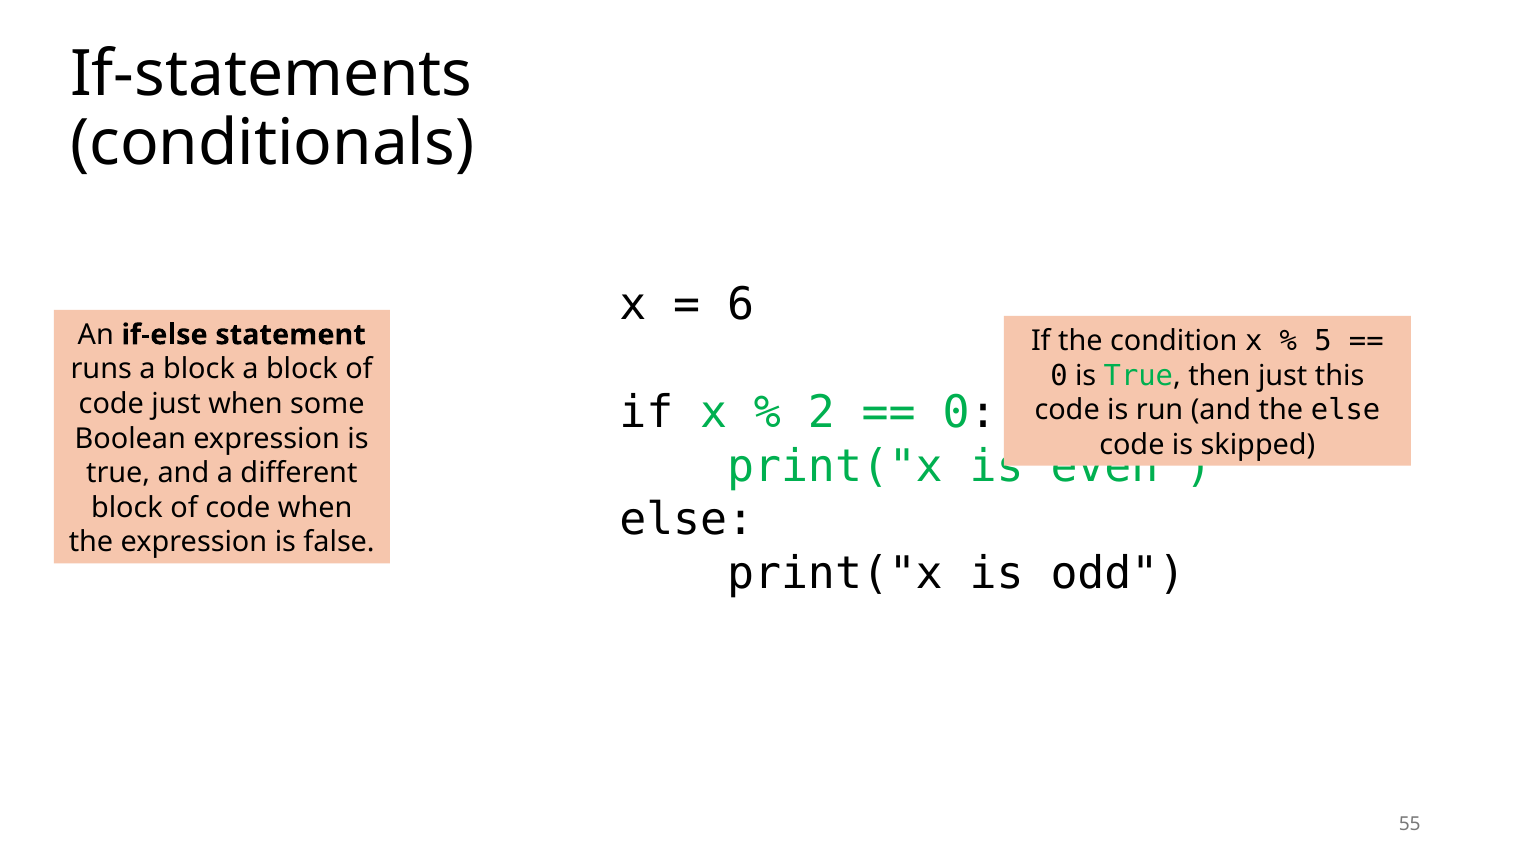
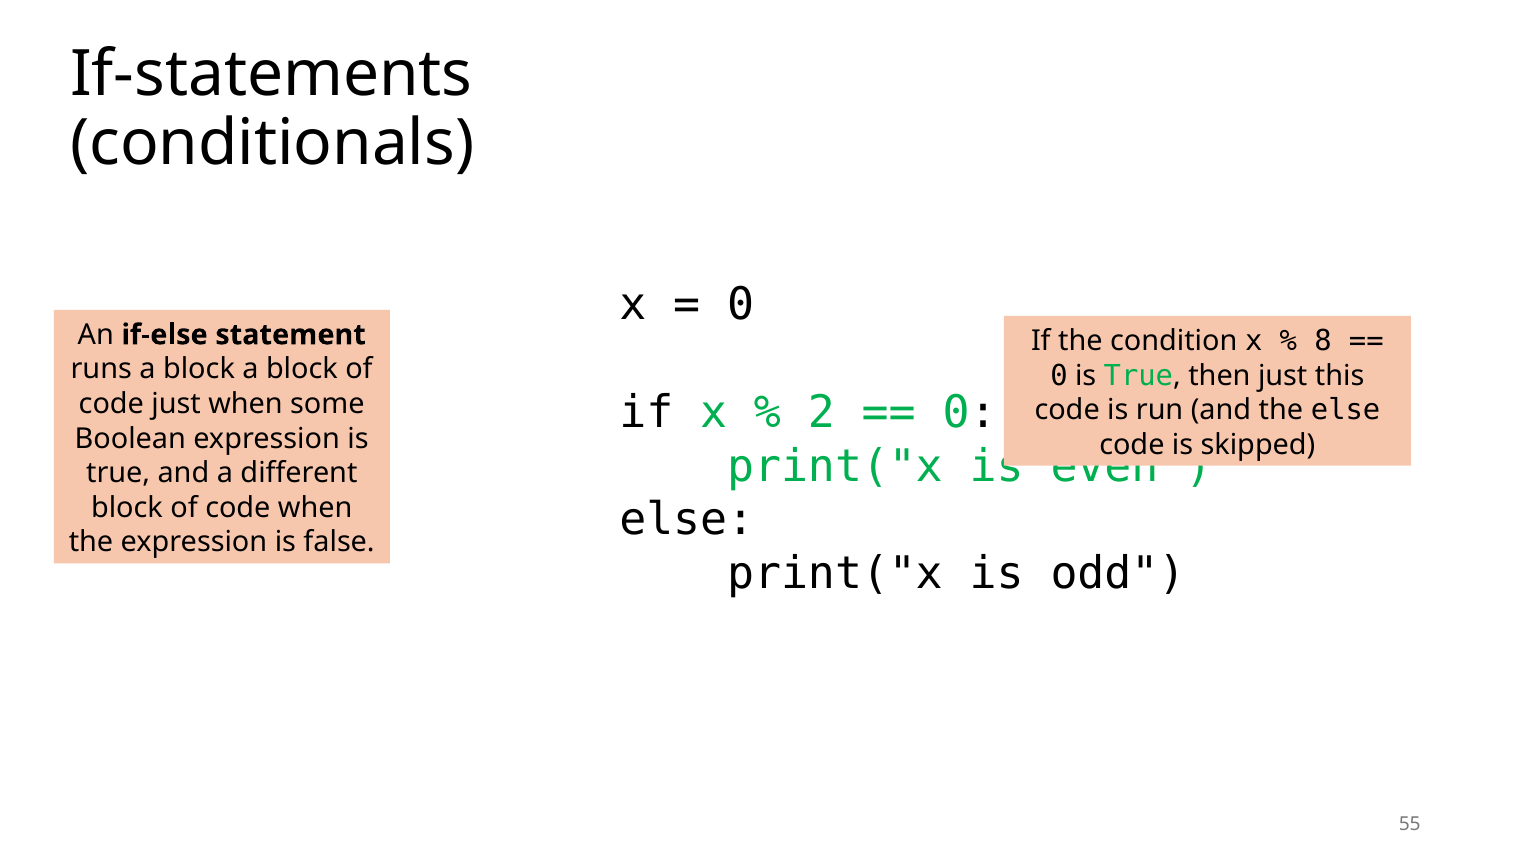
6 at (741, 305): 6 -> 0
5: 5 -> 8
